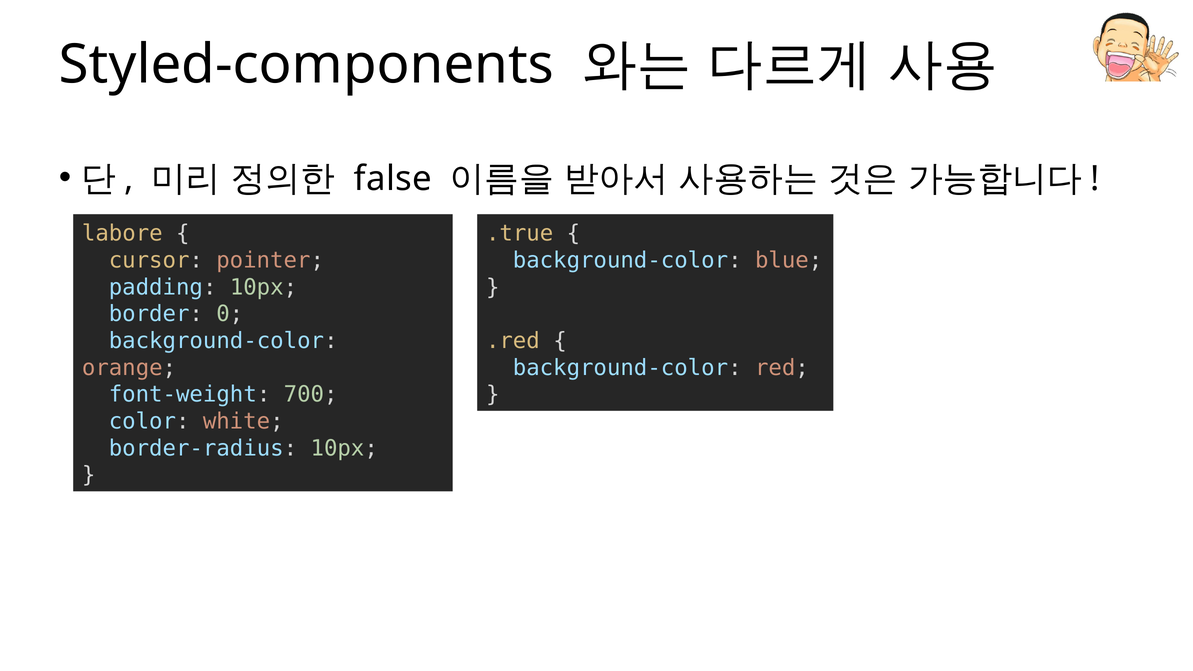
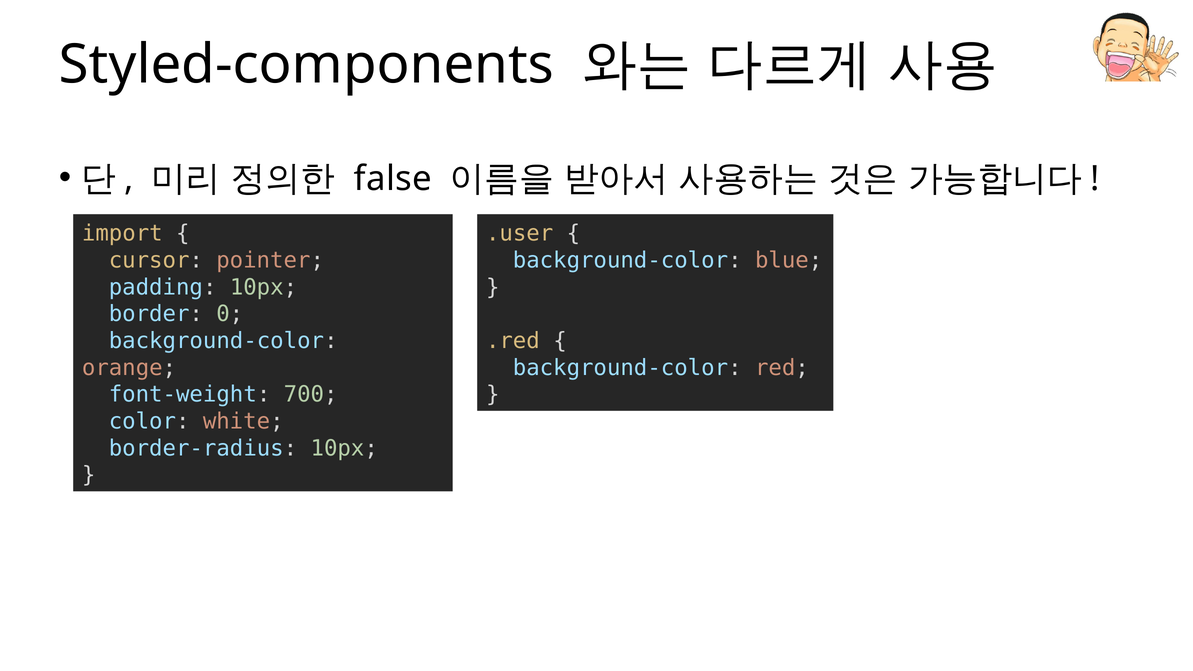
labore: labore -> import
.true: .true -> .user
